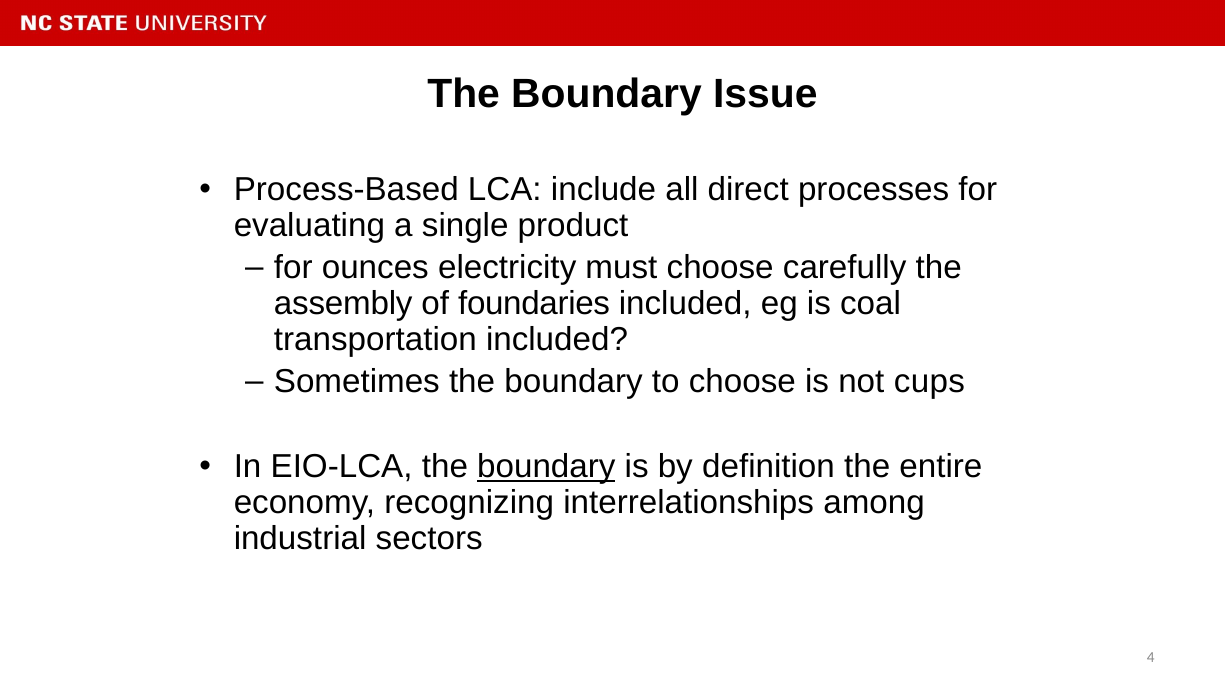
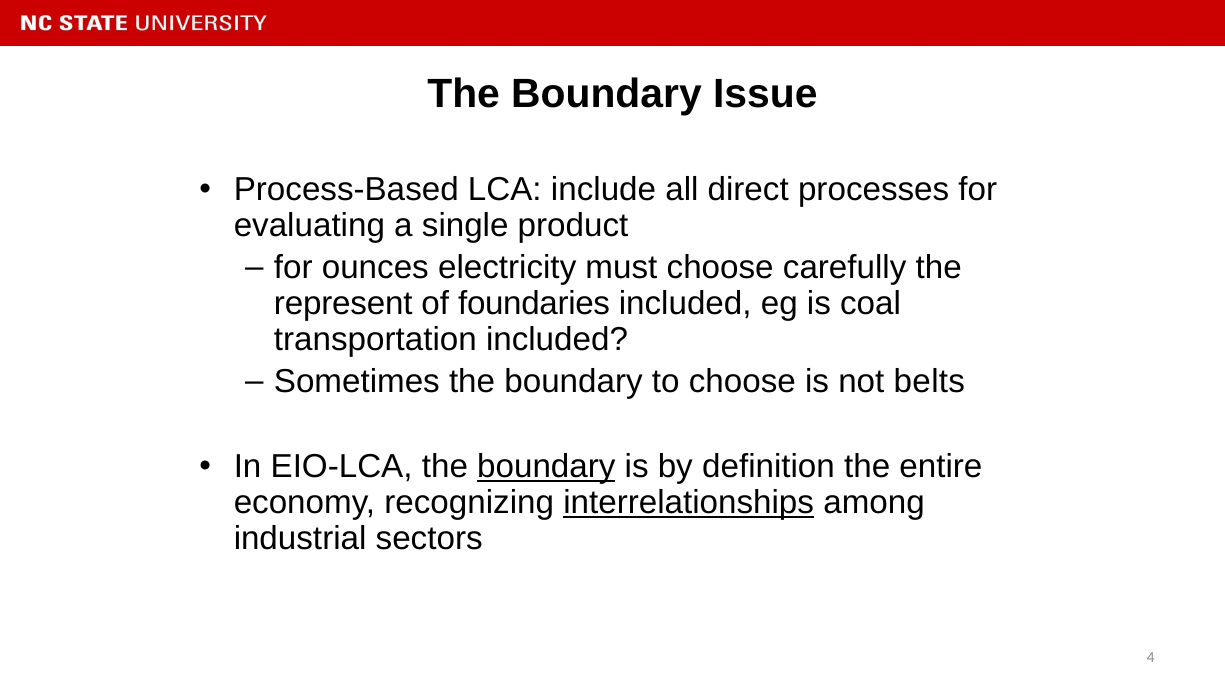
assembly: assembly -> represent
cups: cups -> belts
interrelationships underline: none -> present
